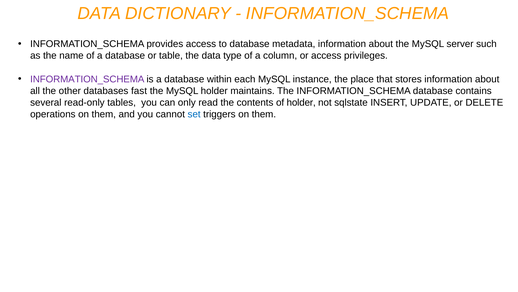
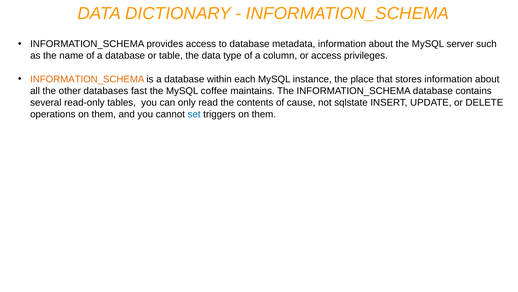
INFORMATION_SCHEMA at (87, 79) colour: purple -> orange
MySQL holder: holder -> coffee
of holder: holder -> cause
